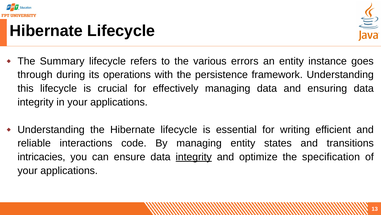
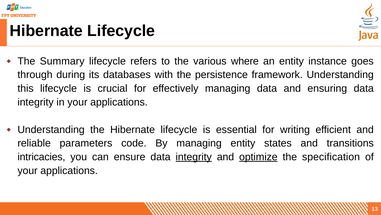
errors: errors -> where
operations: operations -> databases
interactions: interactions -> parameters
optimize underline: none -> present
